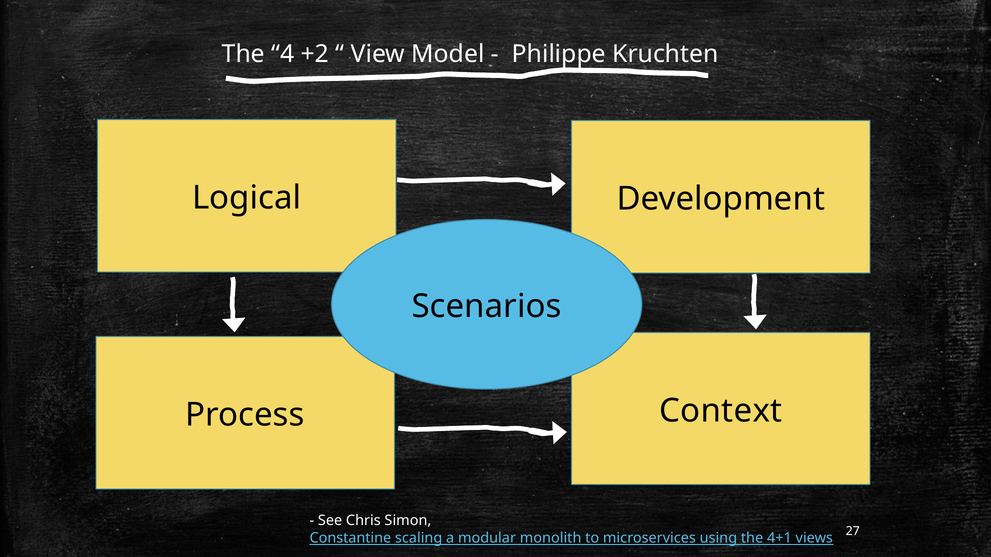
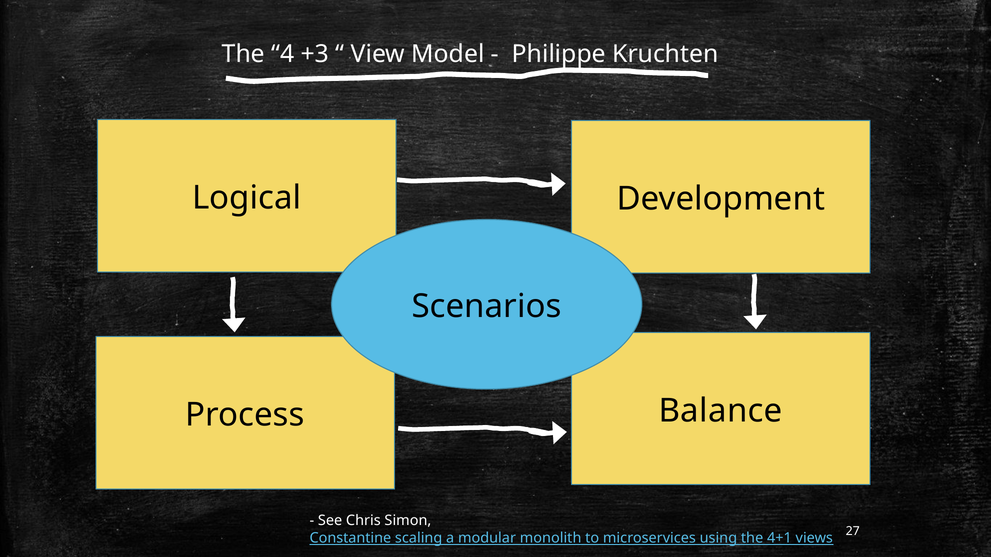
+2: +2 -> +3
Context: Context -> Balance
